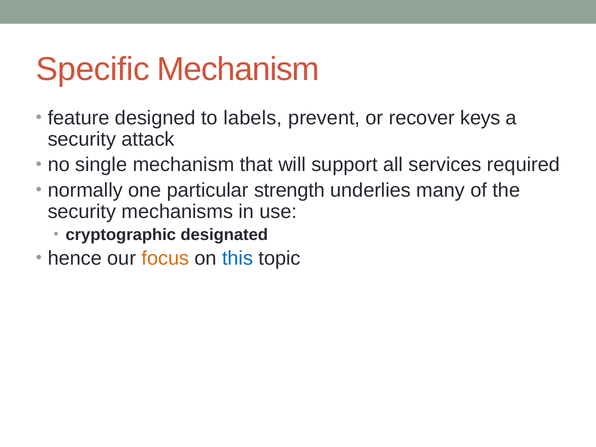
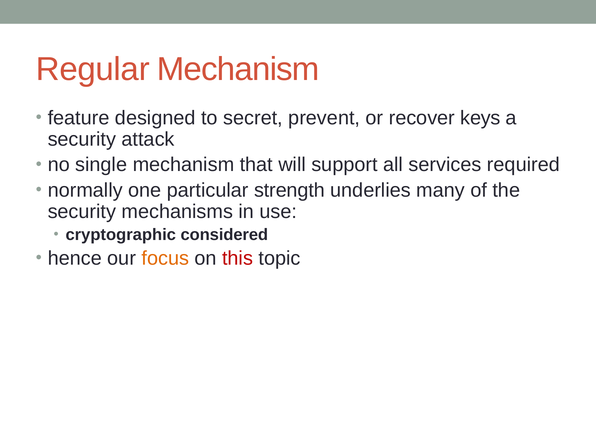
Specific: Specific -> Regular
labels: labels -> secret
designated: designated -> considered
this colour: blue -> red
